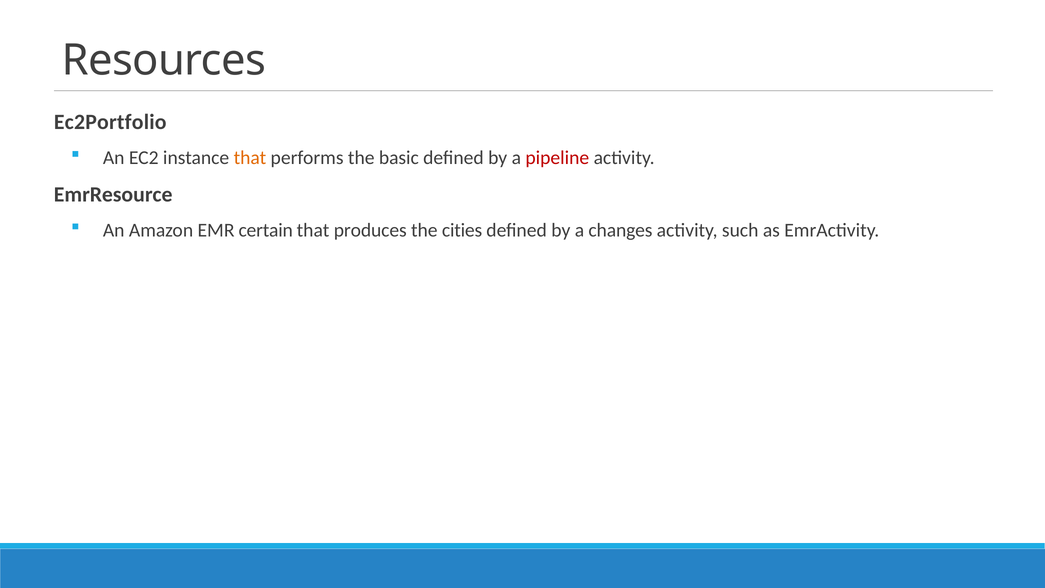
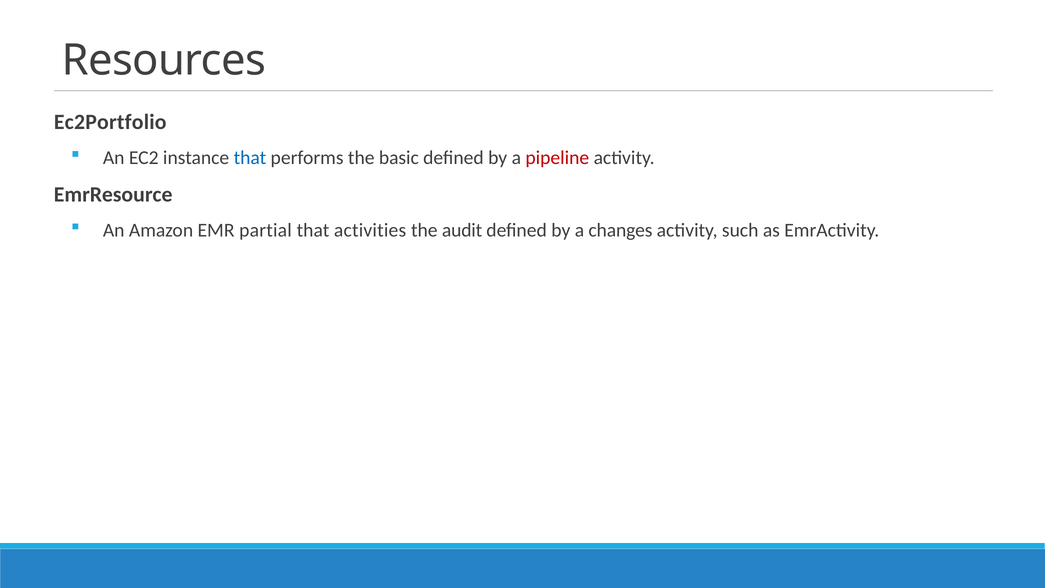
that at (250, 158) colour: orange -> blue
certain: certain -> partial
produces: produces -> activities
cities: cities -> audit
